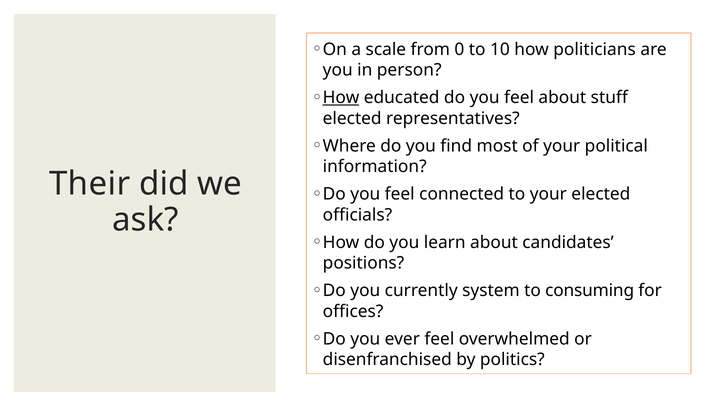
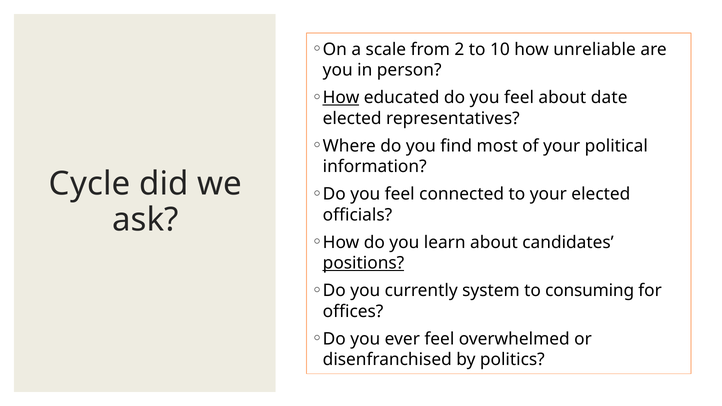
0: 0 -> 2
politicians: politicians -> unreliable
stuff: stuff -> date
Their: Their -> Cycle
positions underline: none -> present
